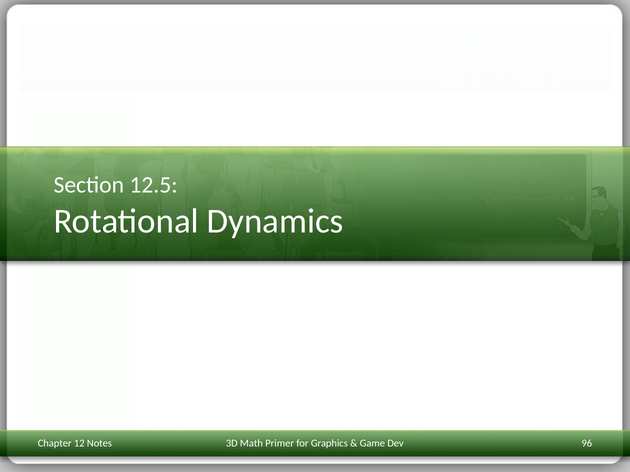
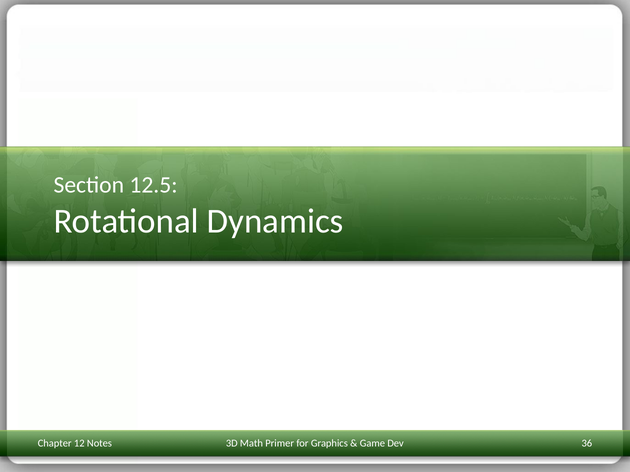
96: 96 -> 36
